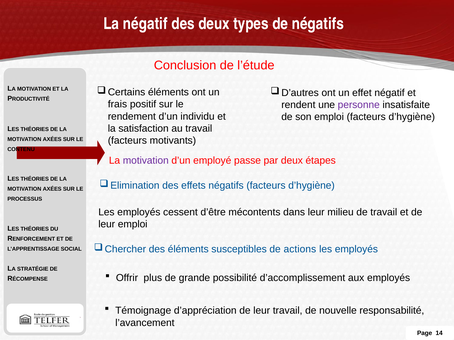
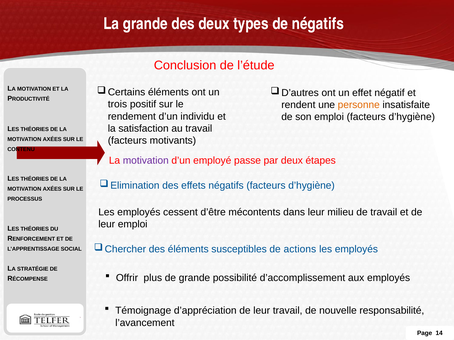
La négatif: négatif -> grande
frais: frais -> trois
personne colour: purple -> orange
